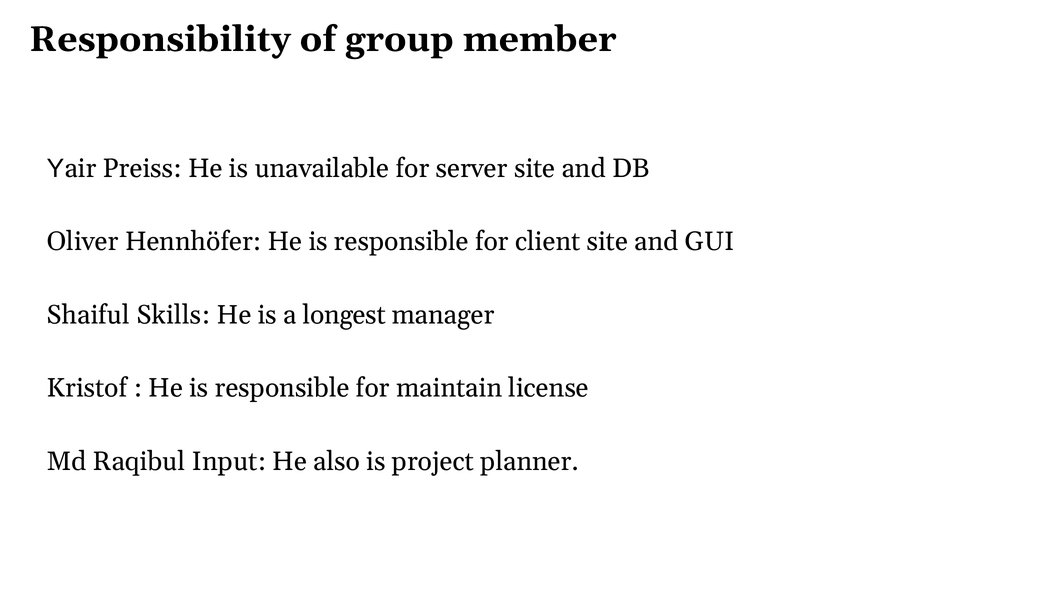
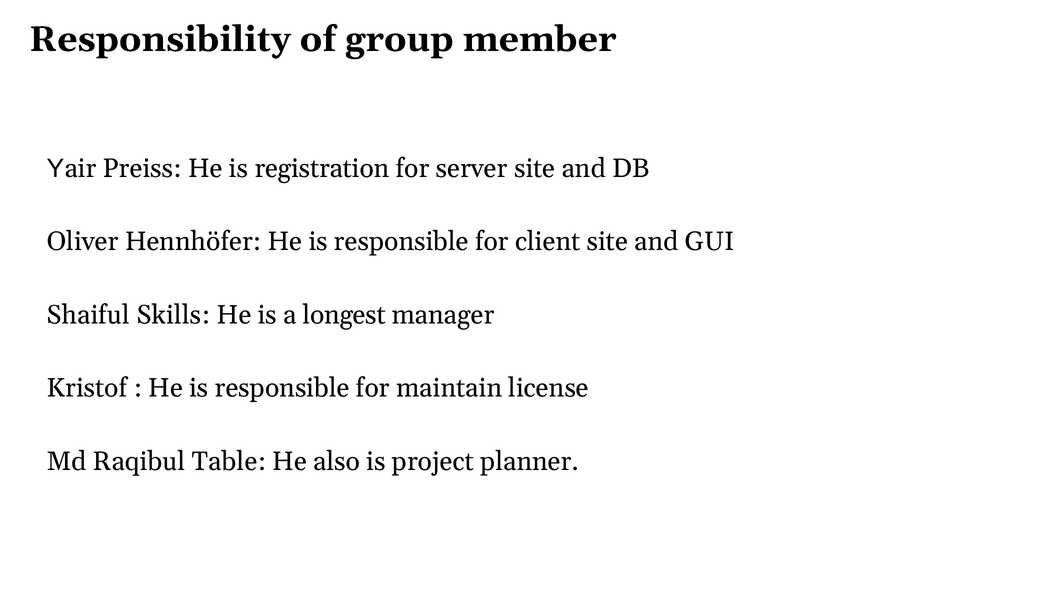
unavailable: unavailable -> registration
Input: Input -> Table
